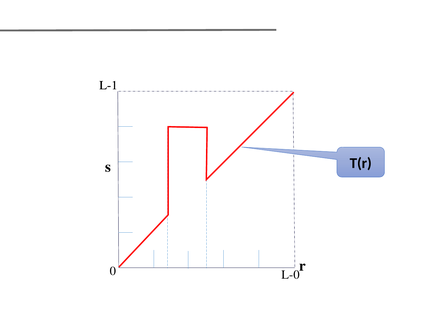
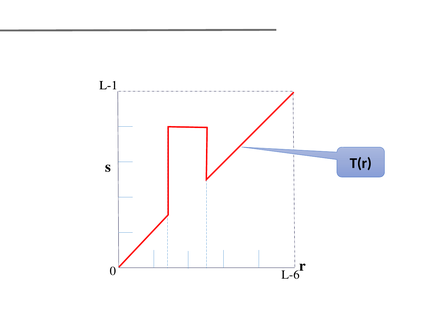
L-0: L-0 -> L-6
